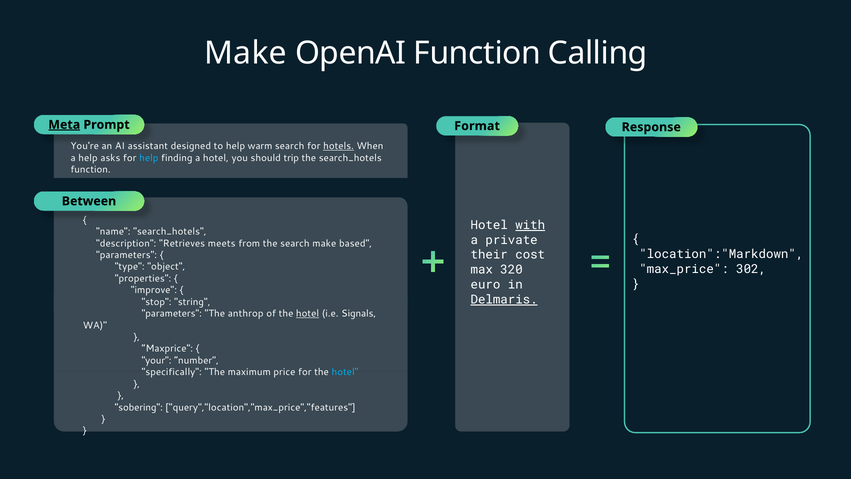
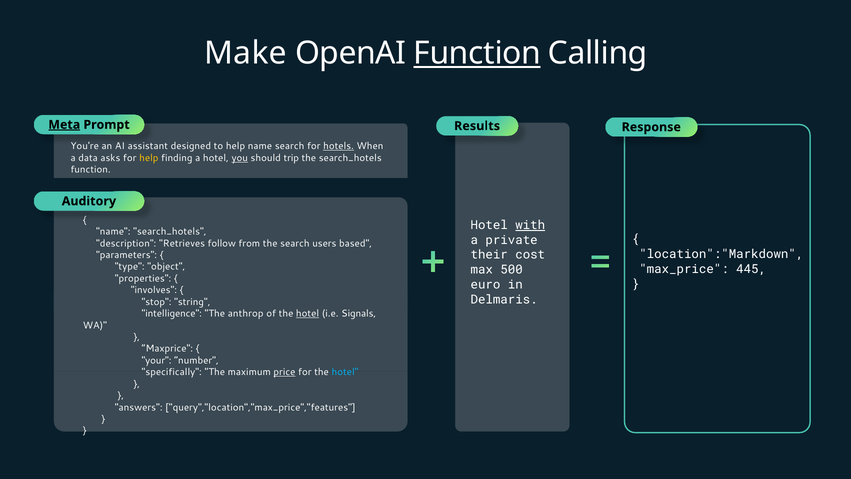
Function at (477, 53) underline: none -> present
Format: Format -> Results
help warm: warm -> name
a help: help -> data
help at (149, 158) colour: light blue -> yellow
you underline: none -> present
Between: Between -> Auditory
meets: meets -> follow
search make: make -> users
302: 302 -> 445
320: 320 -> 500
improve: improve -> involves
Delmaris underline: present -> none
parameters at (172, 313): parameters -> intelligence
price underline: none -> present
sobering: sobering -> answers
